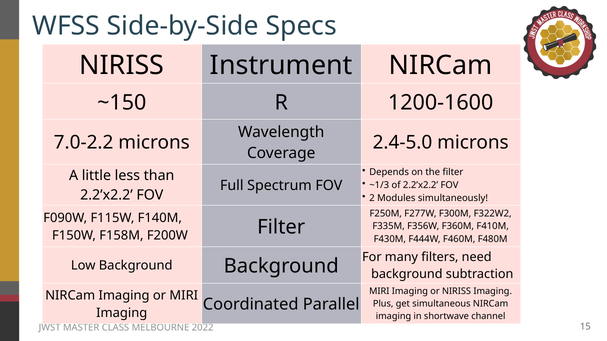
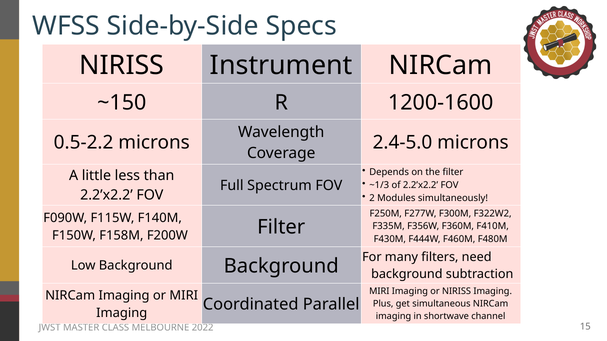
7.0-2.2: 7.0-2.2 -> 0.5-2.2
